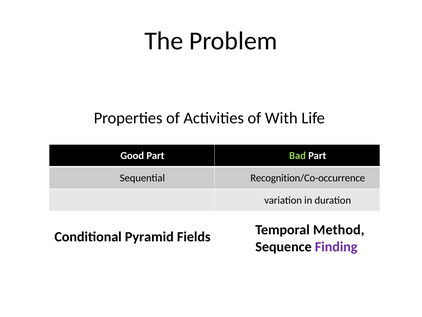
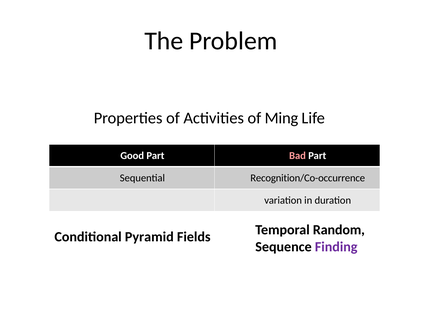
With: With -> Ming
Bad colour: light green -> pink
Method: Method -> Random
